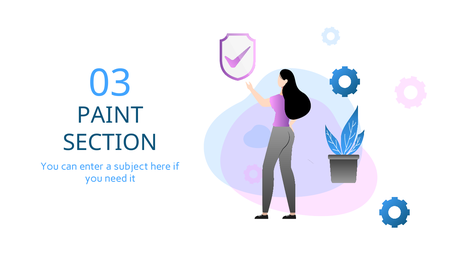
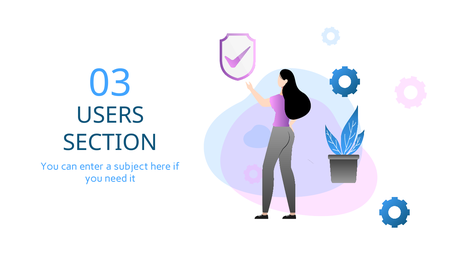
PAINT: PAINT -> USERS
